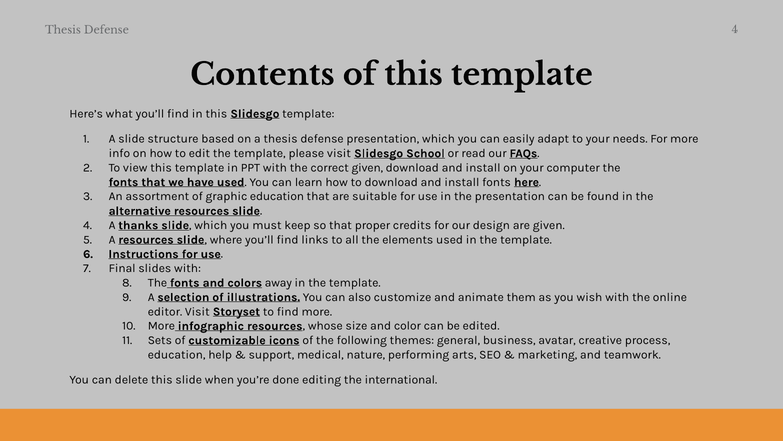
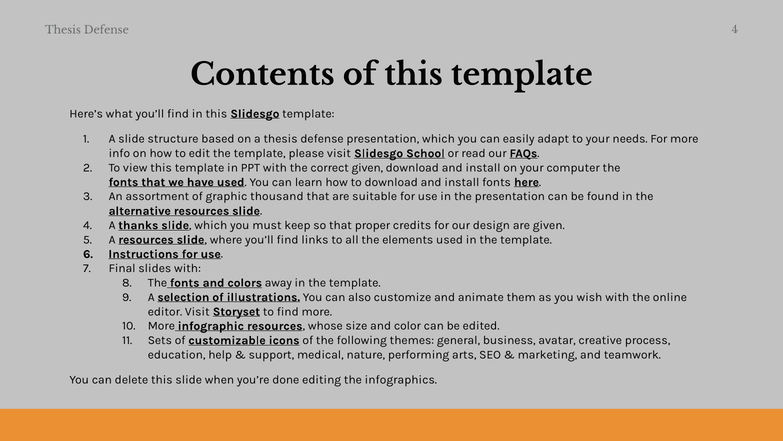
graphic education: education -> thousand
international: international -> infographics
